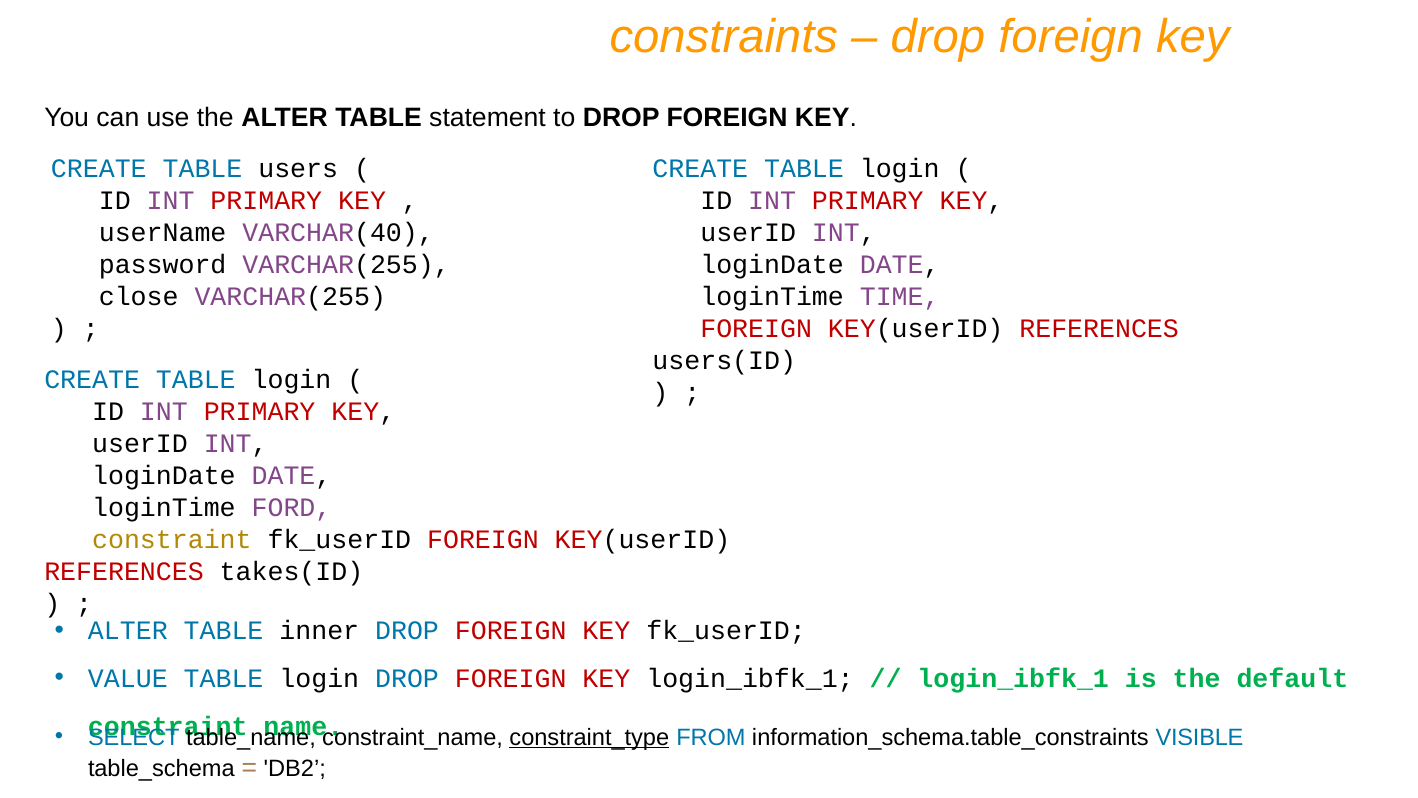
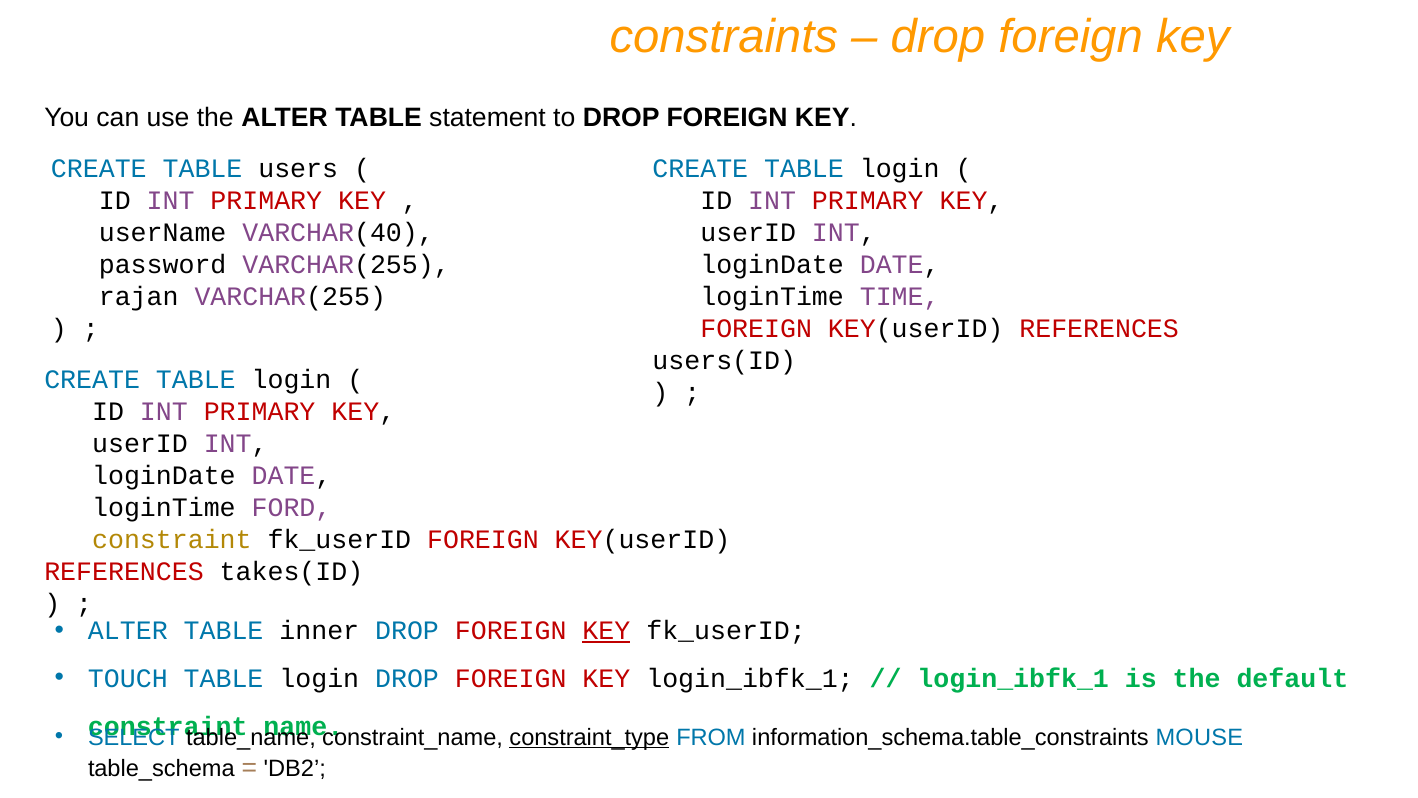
close: close -> rajan
KEY at (606, 630) underline: none -> present
VALUE: VALUE -> TOUCH
VISIBLE: VISIBLE -> MOUSE
